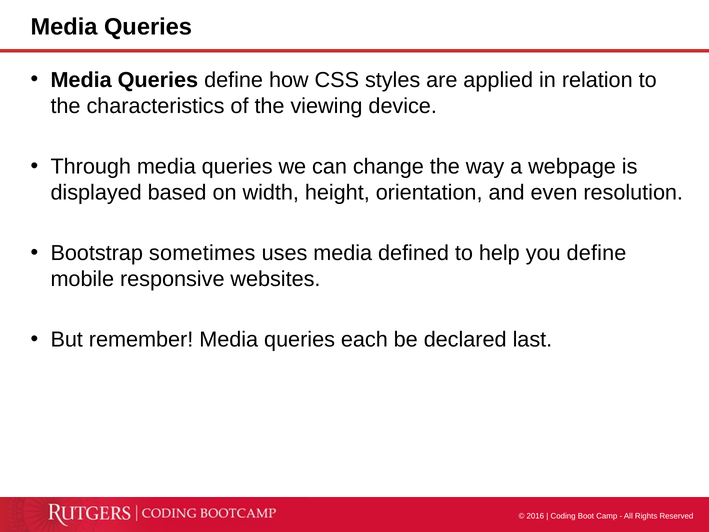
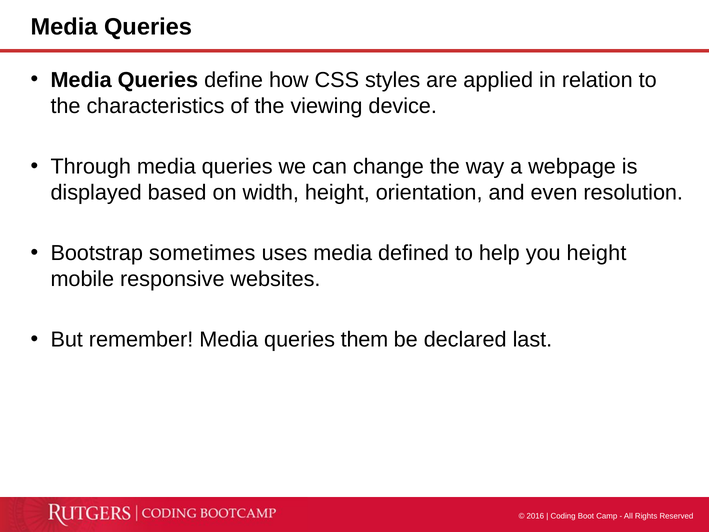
you define: define -> height
each: each -> them
